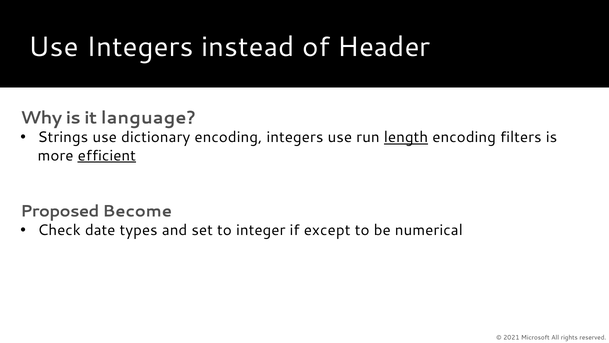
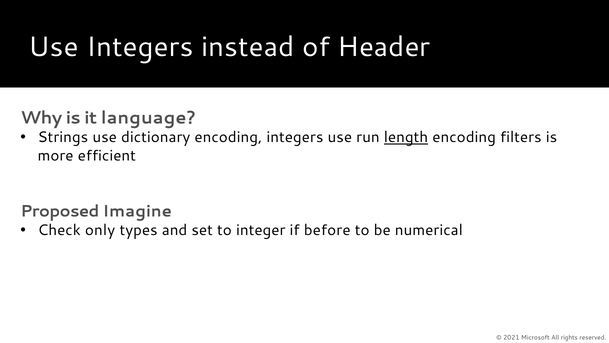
efficient underline: present -> none
Become: Become -> Imagine
date: date -> only
except: except -> before
